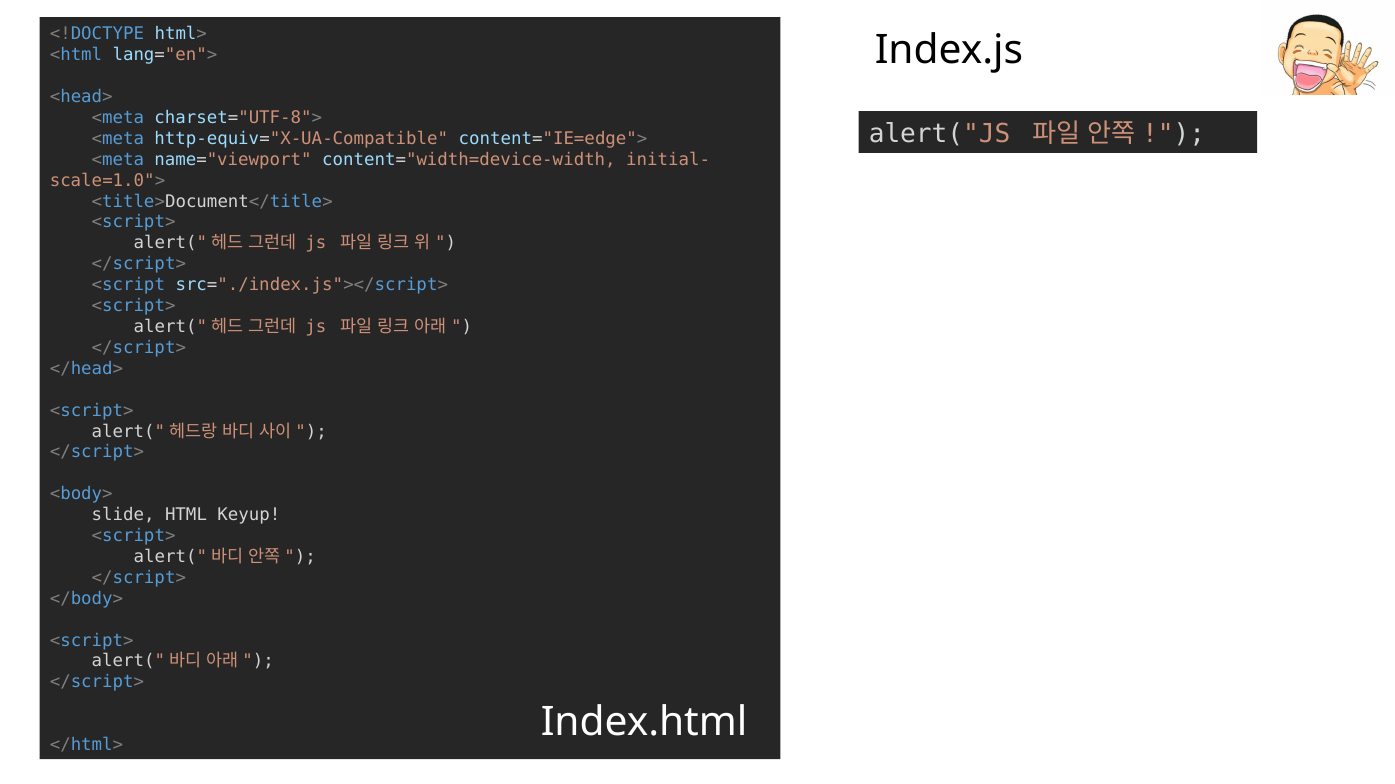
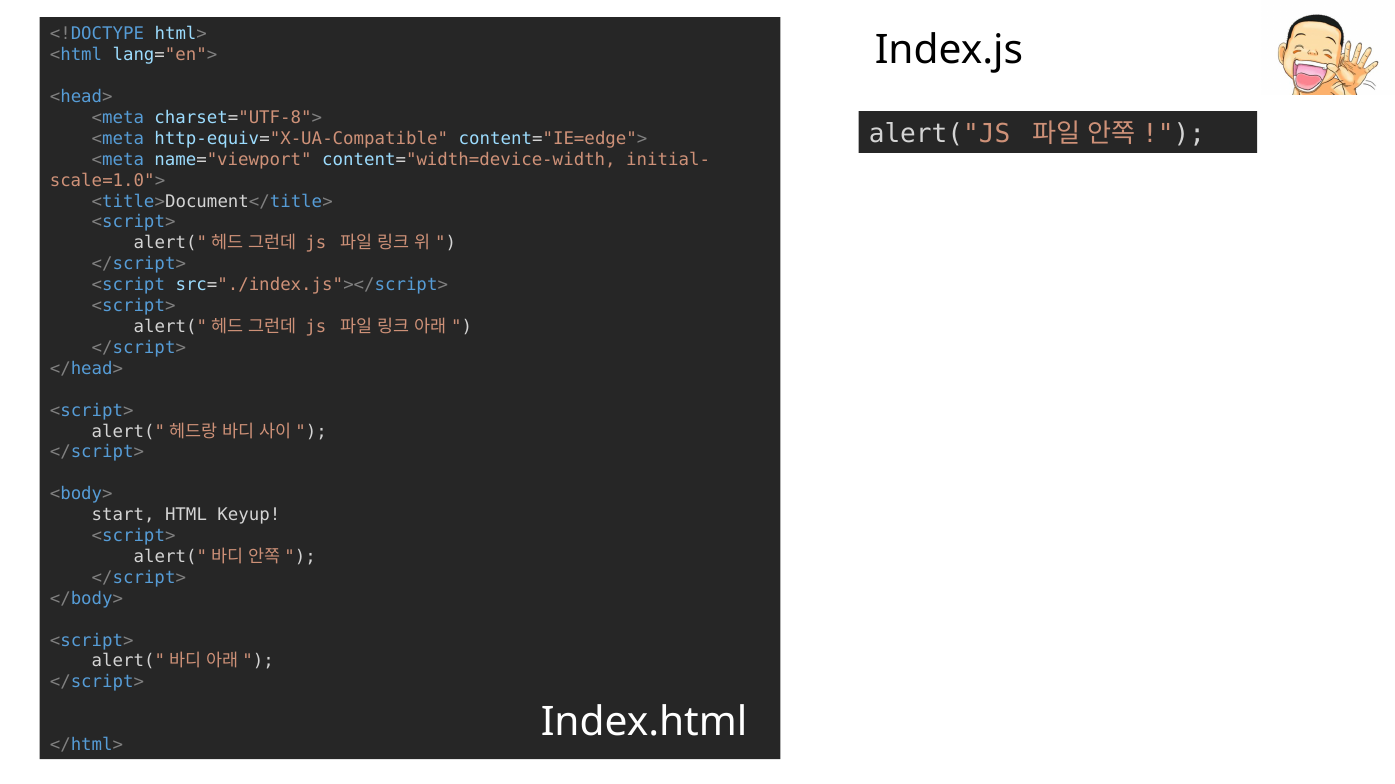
slide: slide -> start
